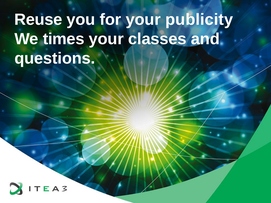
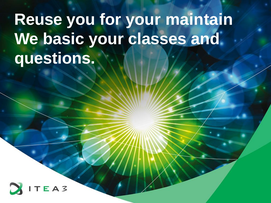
publicity: publicity -> maintain
times: times -> basic
